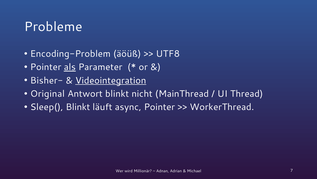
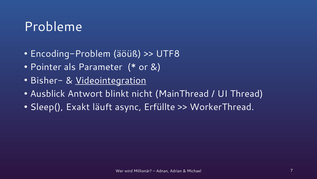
als underline: present -> none
Original: Original -> Ausblick
Sleep( Blinkt: Blinkt -> Exakt
async Pointer: Pointer -> Erfüllte
